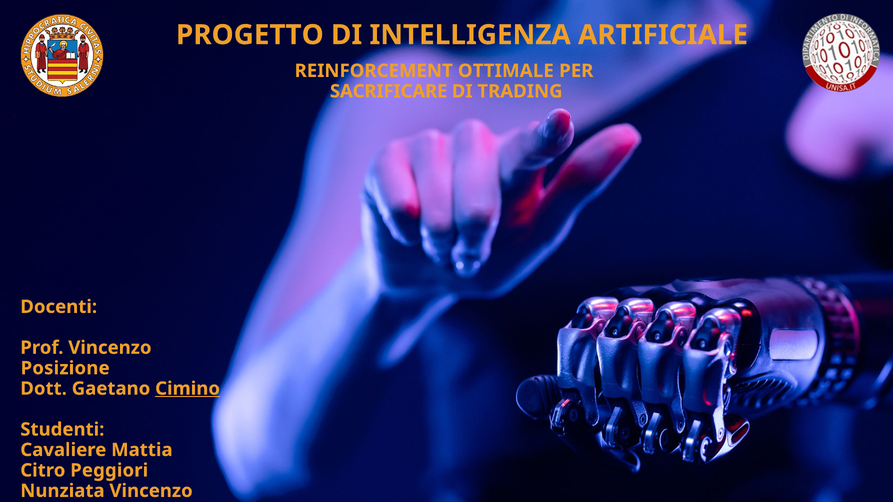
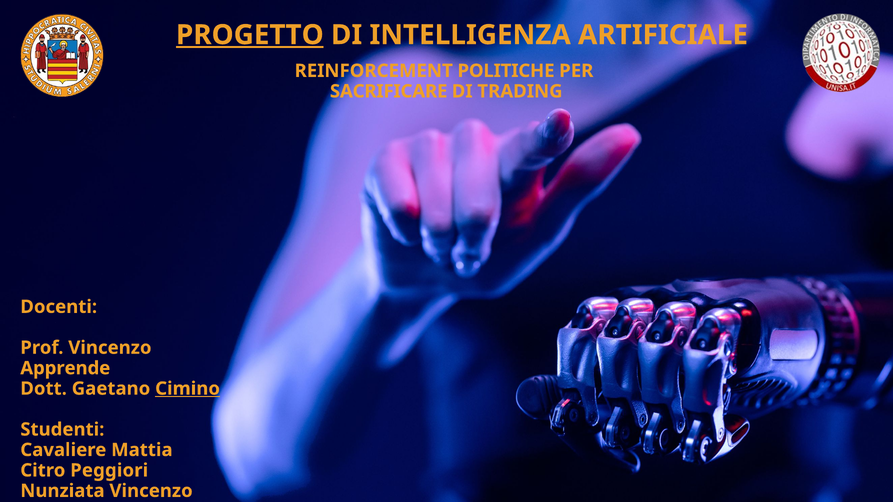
PROGETTO underline: none -> present
OTTIMALE: OTTIMALE -> POLITICHE
Posizione: Posizione -> Apprende
